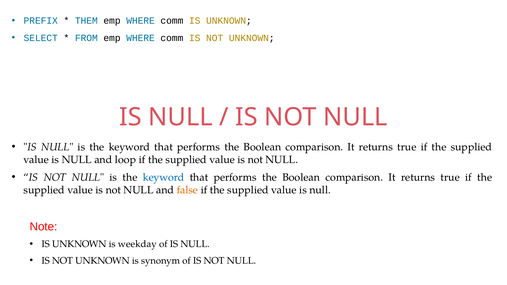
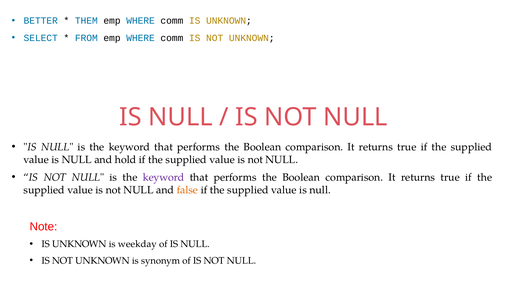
PREFIX: PREFIX -> BETTER
loop: loop -> hold
keyword at (164, 177) colour: blue -> purple
